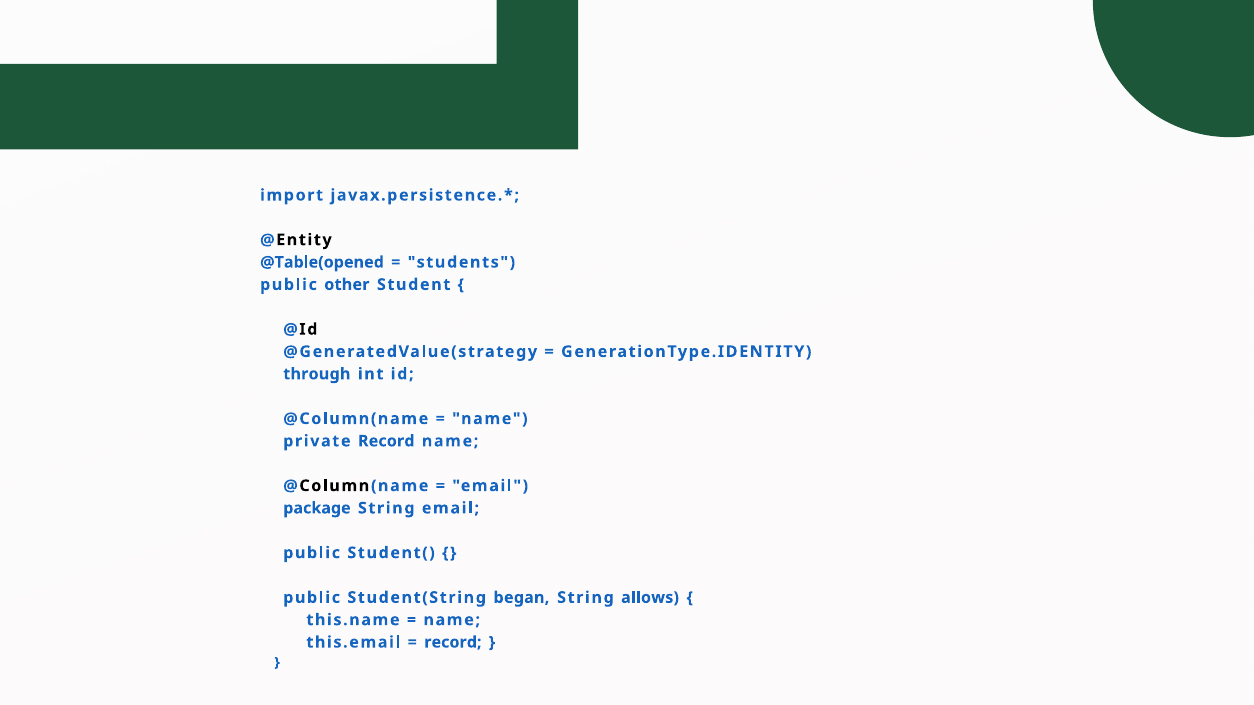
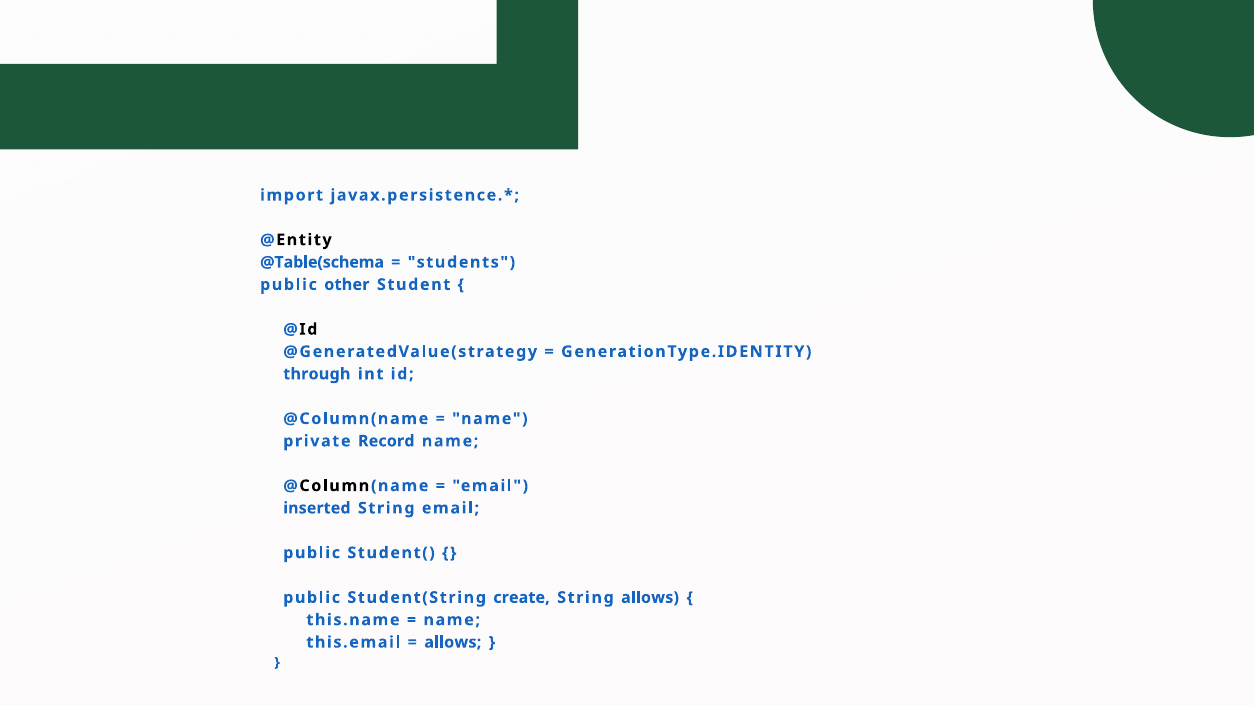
@Table(opened: @Table(opened -> @Table(schema
package: package -> inserted
began: began -> create
record at (453, 643): record -> allows
